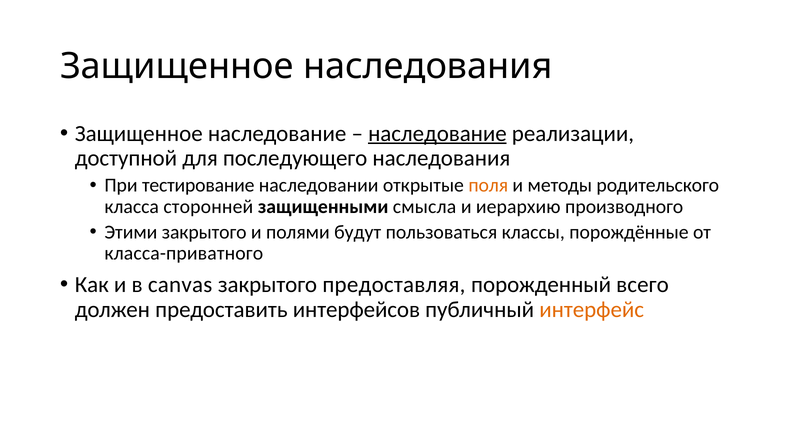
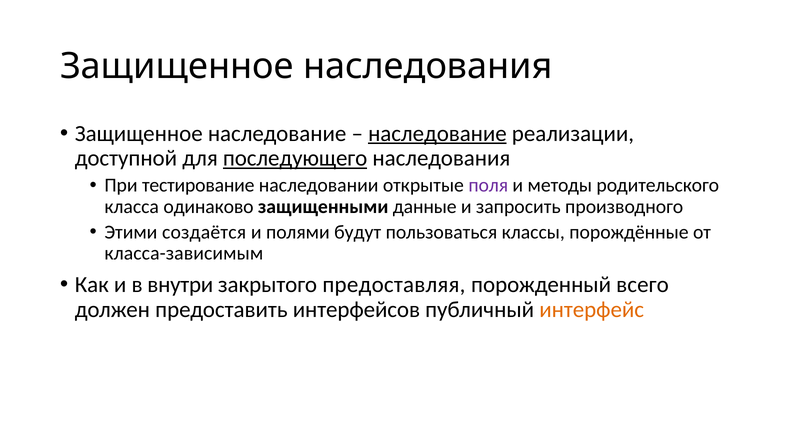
последующего underline: none -> present
поля colour: orange -> purple
сторонней: сторонней -> одинаково
смысла: смысла -> данные
иерархию: иерархию -> запросить
Этими закрытого: закрытого -> создаётся
класса-приватного: класса-приватного -> класса-зависимым
canvas: canvas -> внутри
